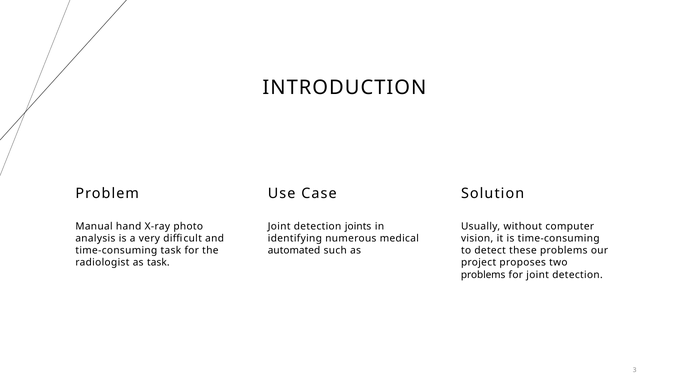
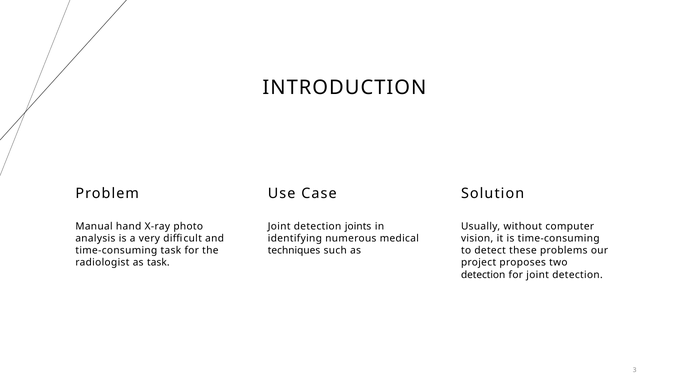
automated: automated -> techniques
problems at (483, 274): problems -> detection
